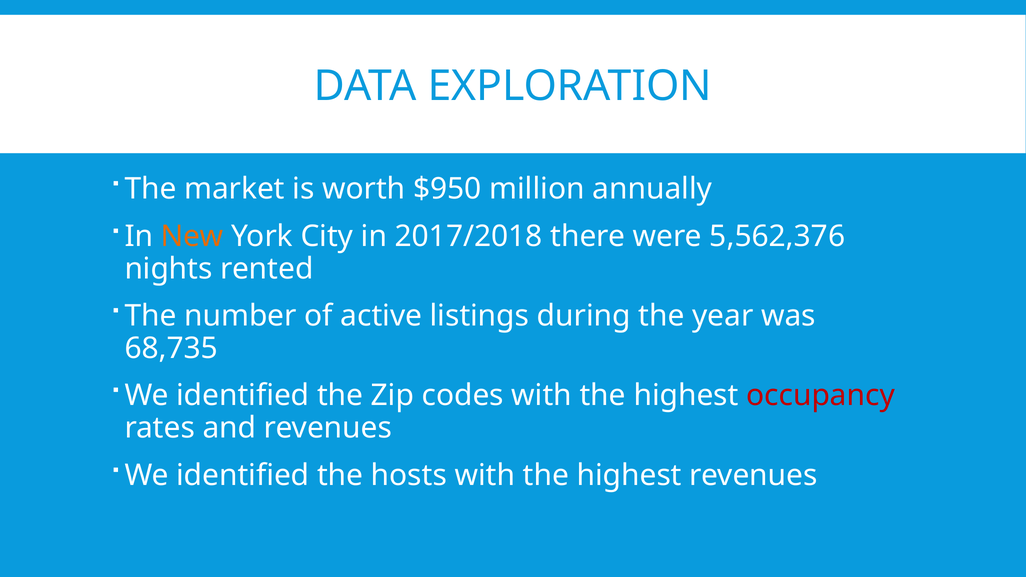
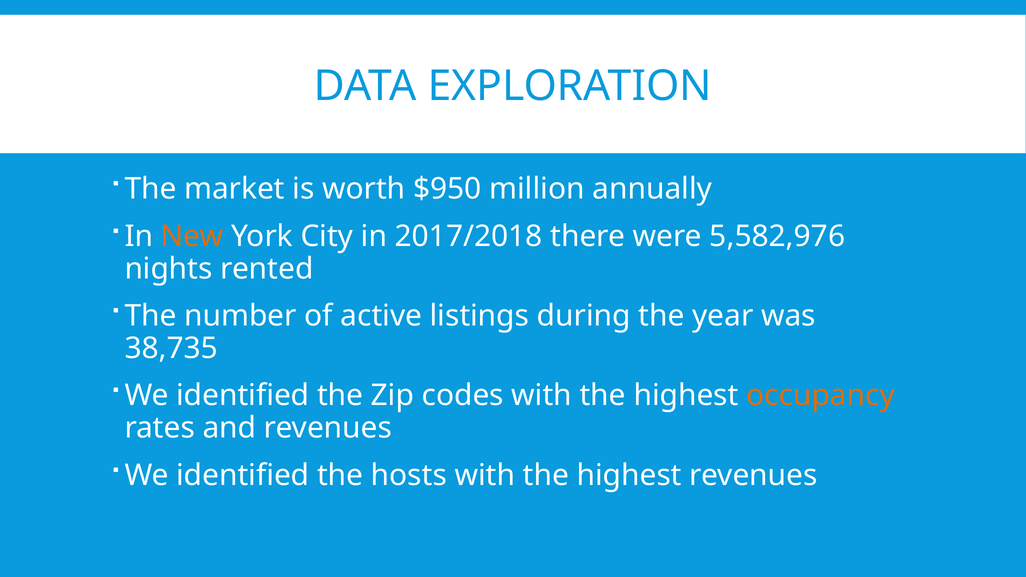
5,562,376: 5,562,376 -> 5,582,976
68,735: 68,735 -> 38,735
occupancy colour: red -> orange
